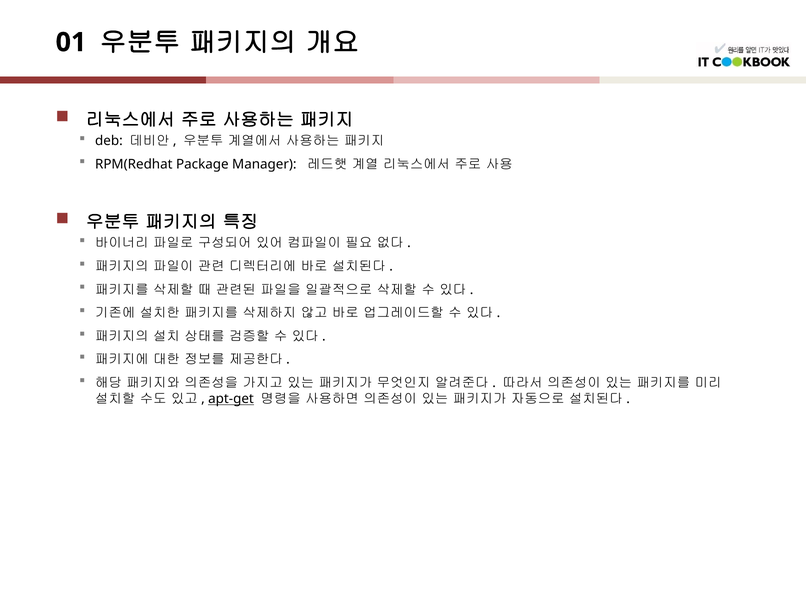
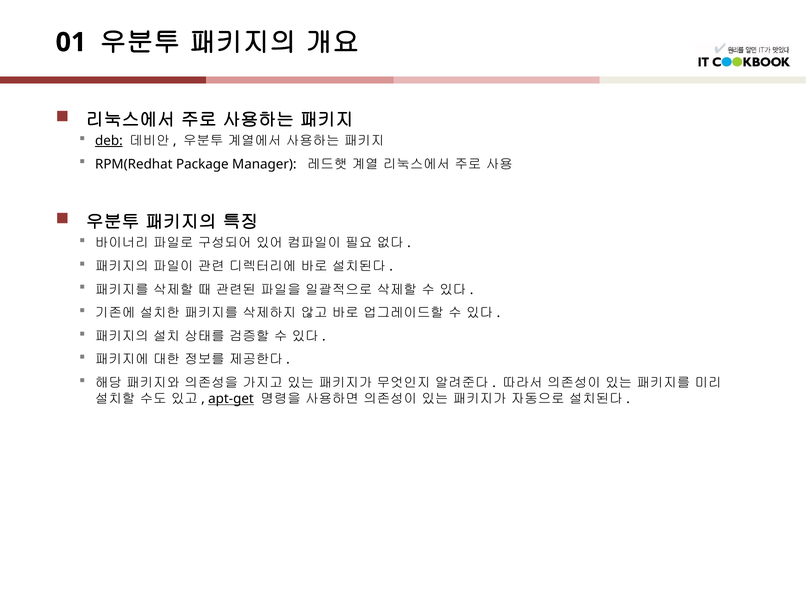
deb underline: none -> present
